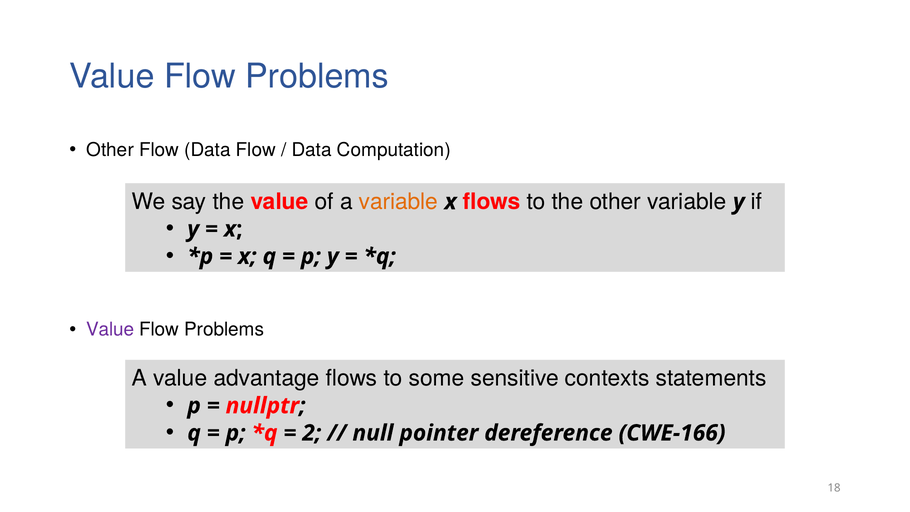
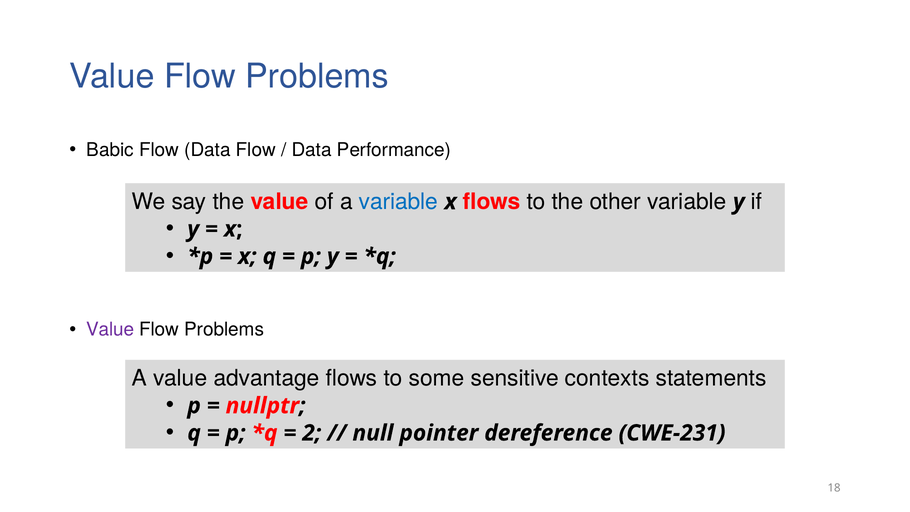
Other at (110, 150): Other -> Babic
Computation: Computation -> Performance
variable at (399, 202) colour: orange -> blue
CWE-166: CWE-166 -> CWE-231
